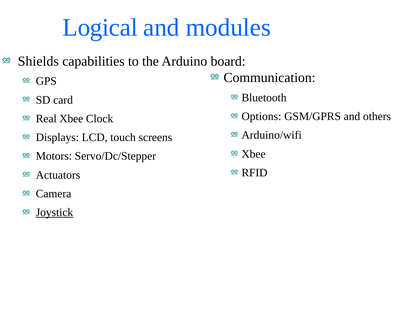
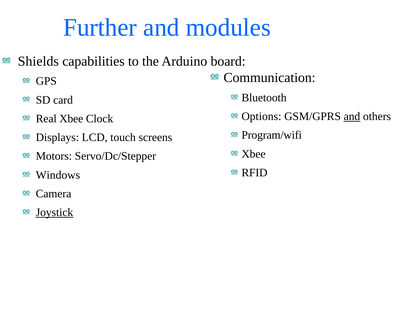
Logical: Logical -> Further
and at (352, 116) underline: none -> present
Arduino/wifi: Arduino/wifi -> Program/wifi
Actuators: Actuators -> Windows
